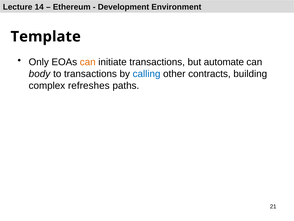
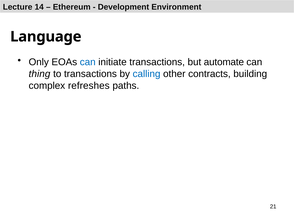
Template: Template -> Language
can at (88, 62) colour: orange -> blue
body: body -> thing
